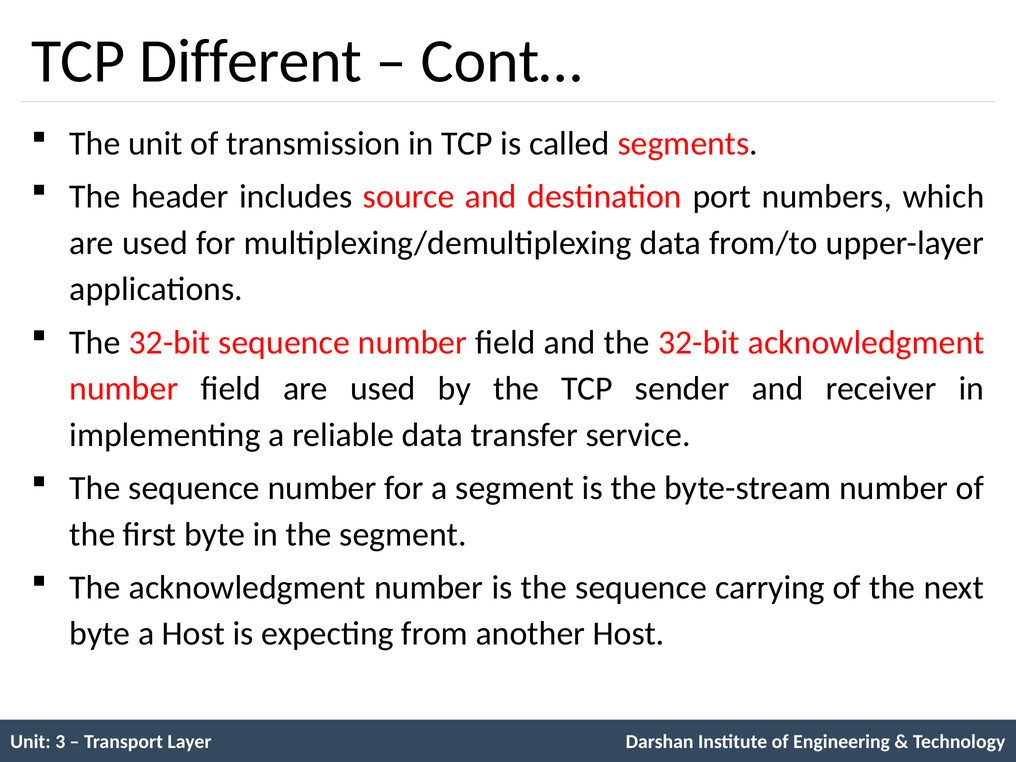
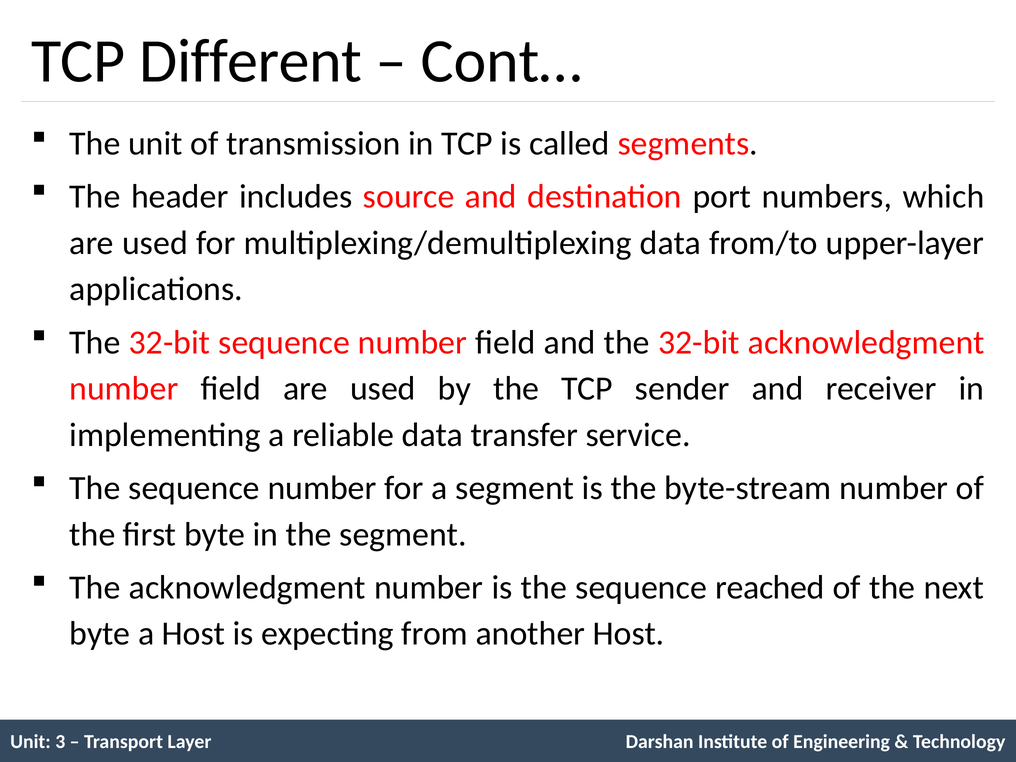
carrying: carrying -> reached
